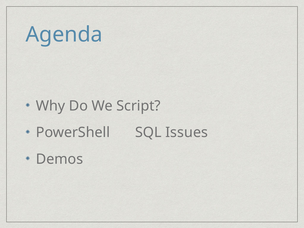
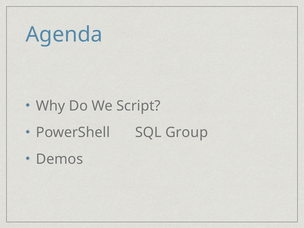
Issues: Issues -> Group
